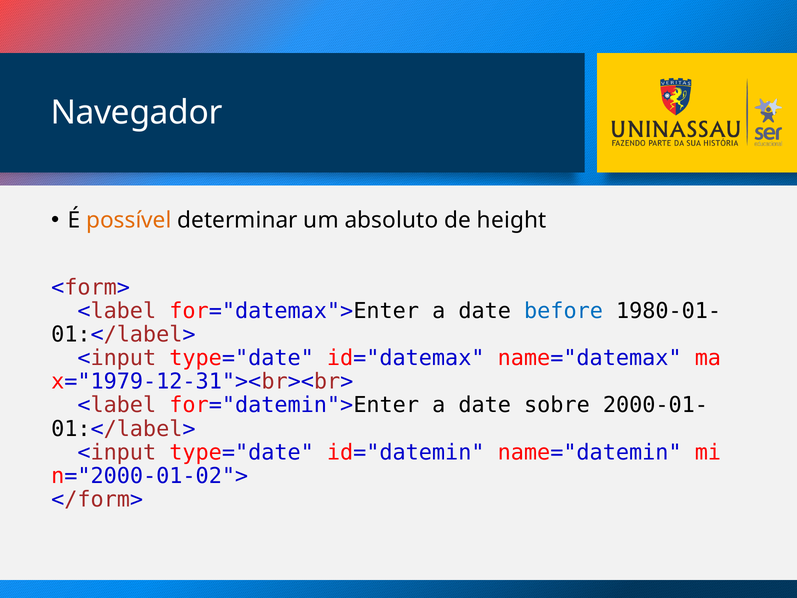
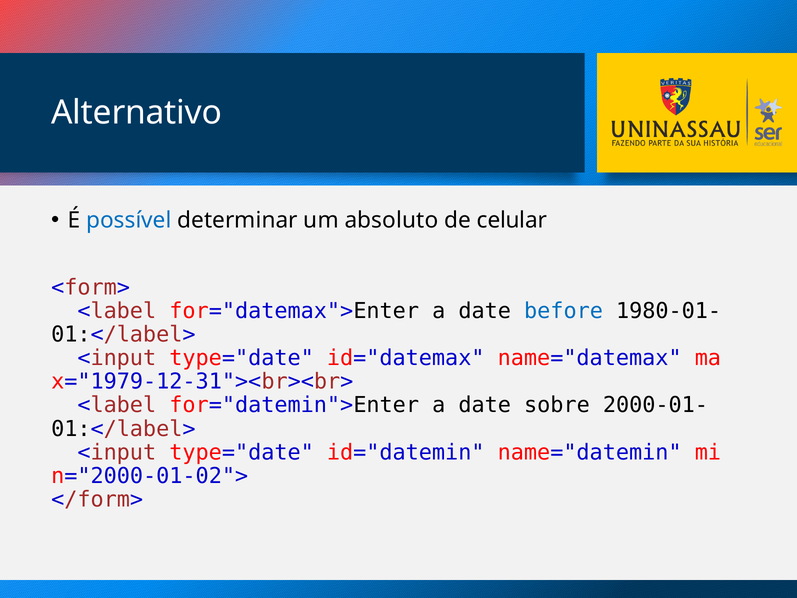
Navegador: Navegador -> Alternativo
possível colour: orange -> blue
height: height -> celular
